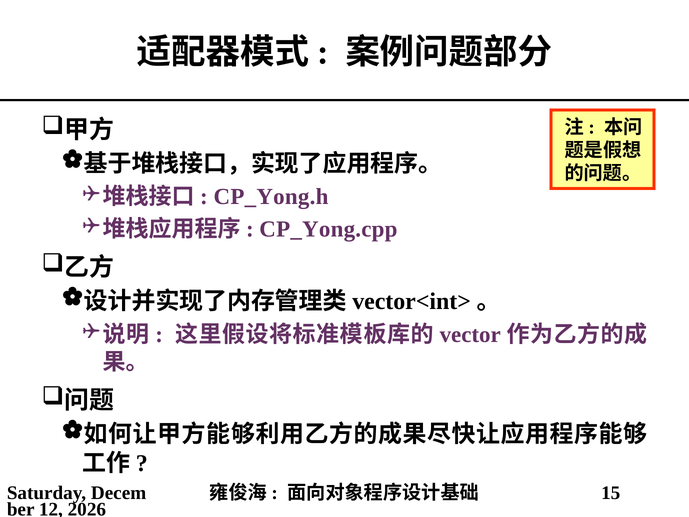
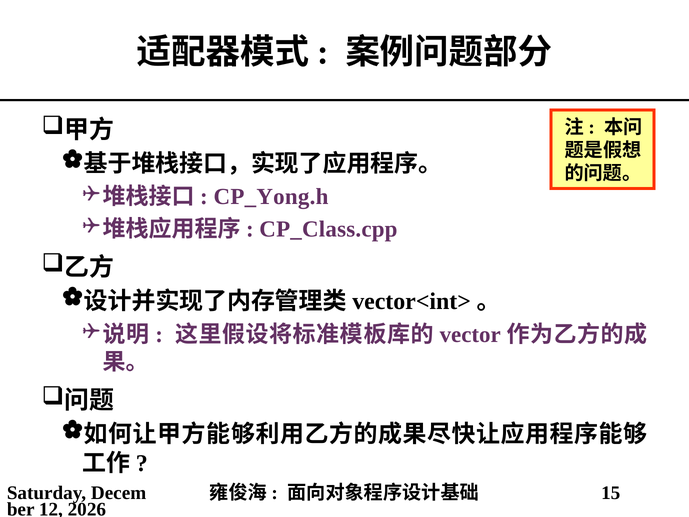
CP_Yong.cpp: CP_Yong.cpp -> CP_Class.cpp
